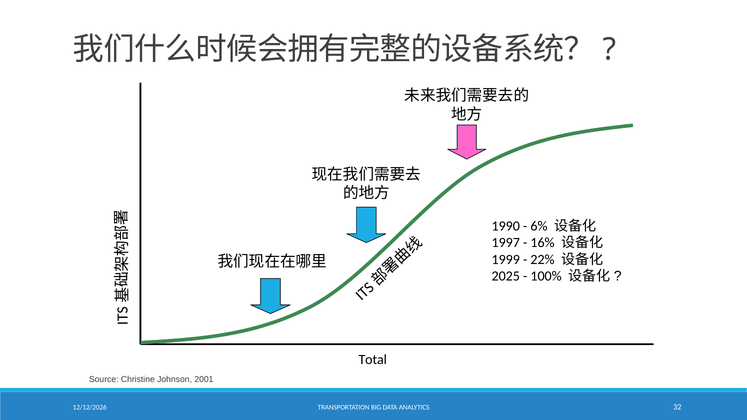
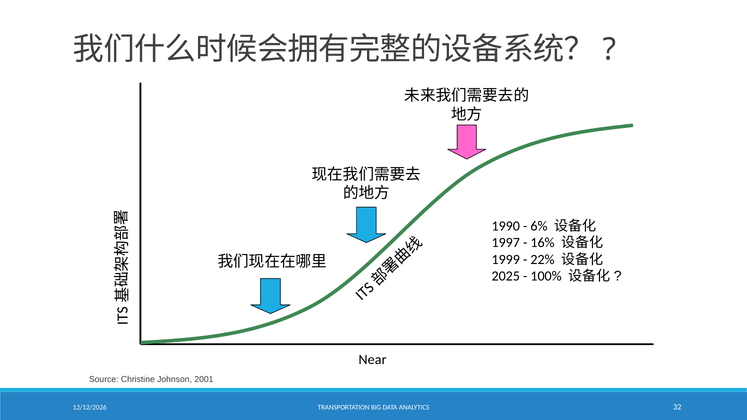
Total: Total -> Near
